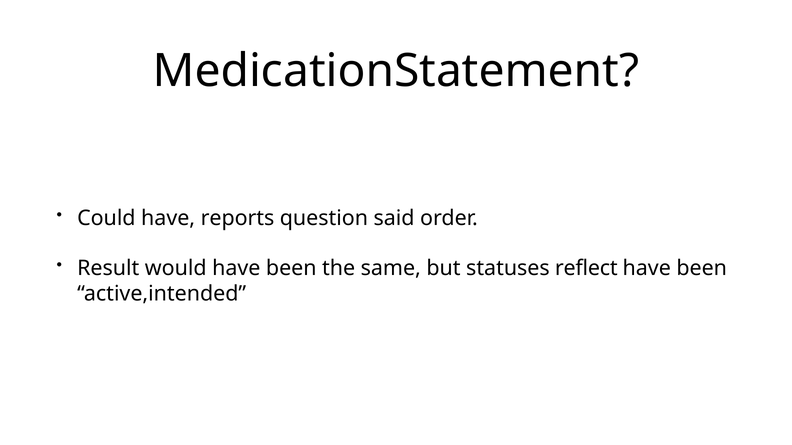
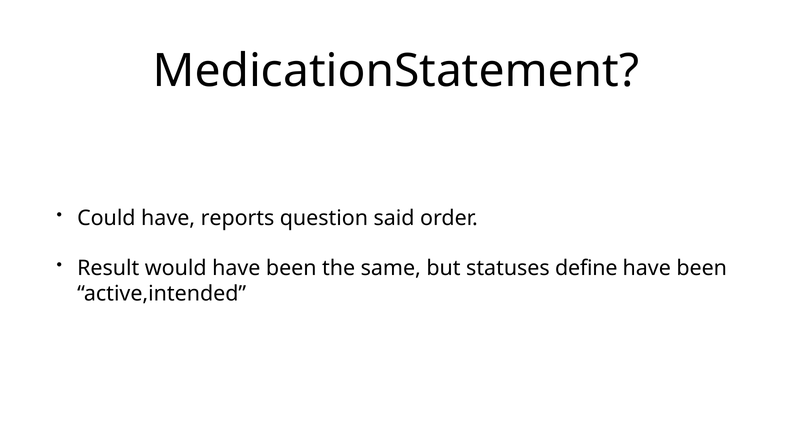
reflect: reflect -> define
